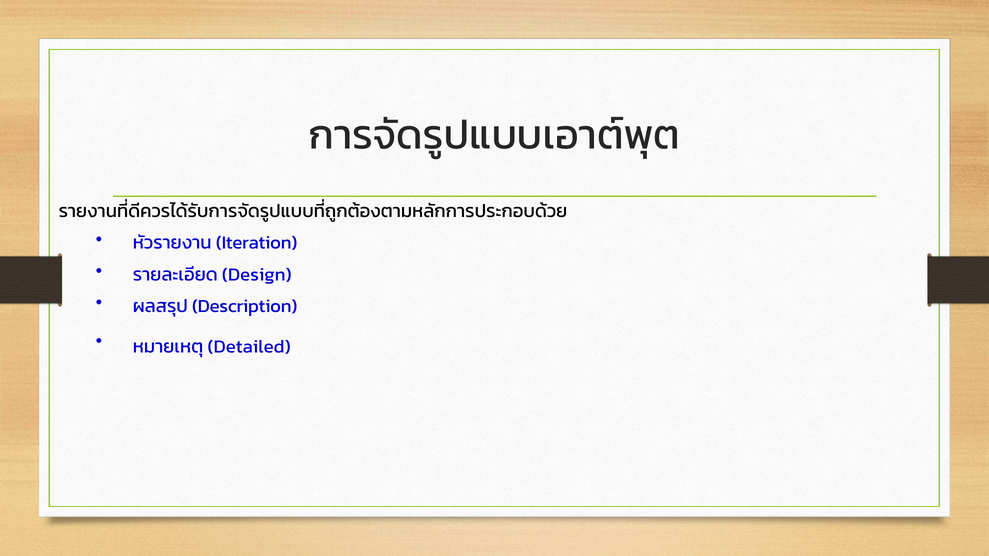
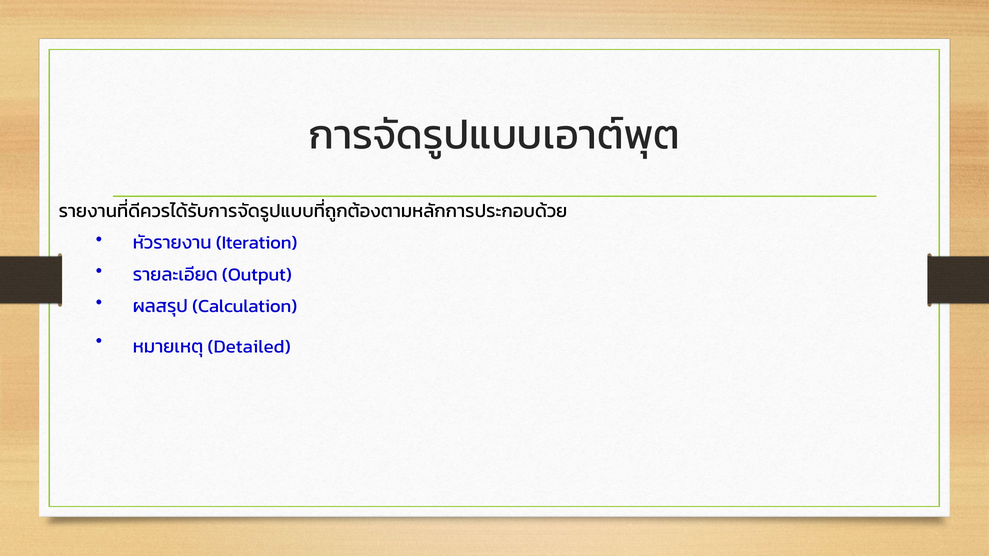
Design: Design -> Output
Description: Description -> Calculation
